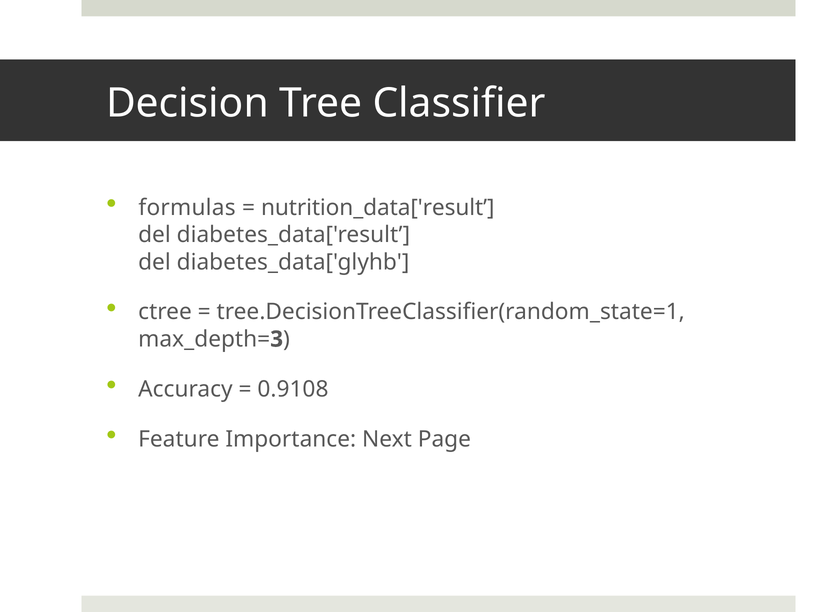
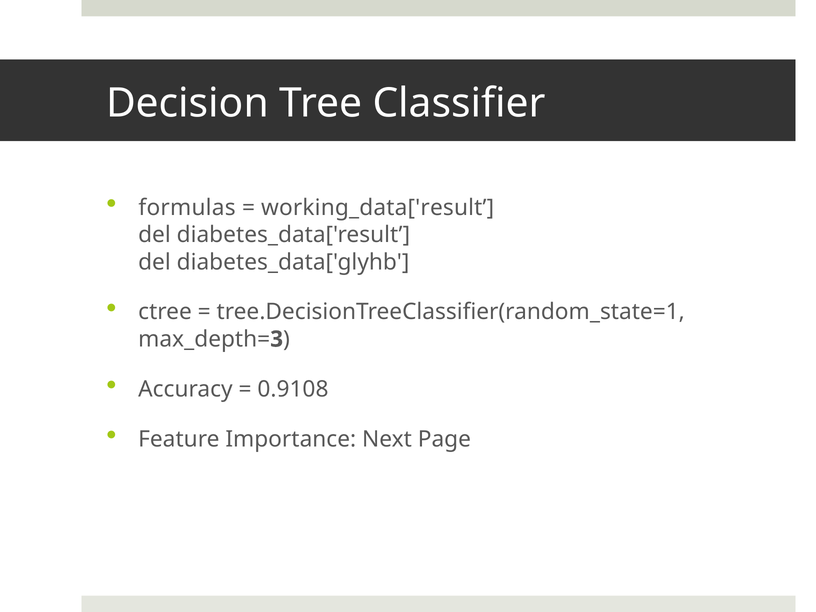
nutrition_data['result: nutrition_data['result -> working_data['result
